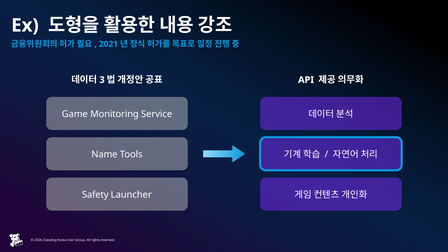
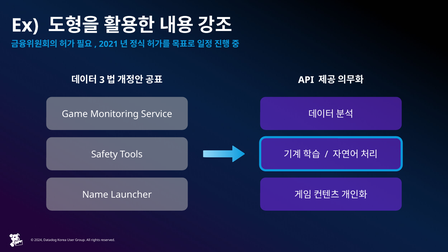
Name: Name -> Safety
Safety: Safety -> Name
